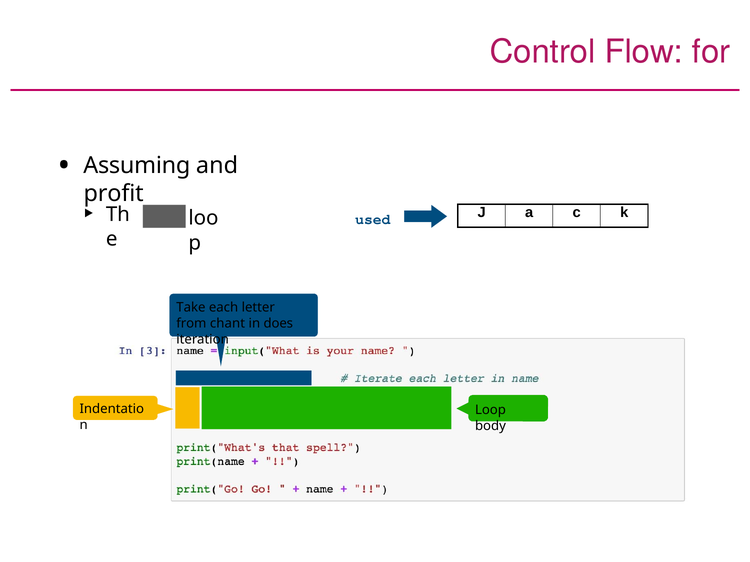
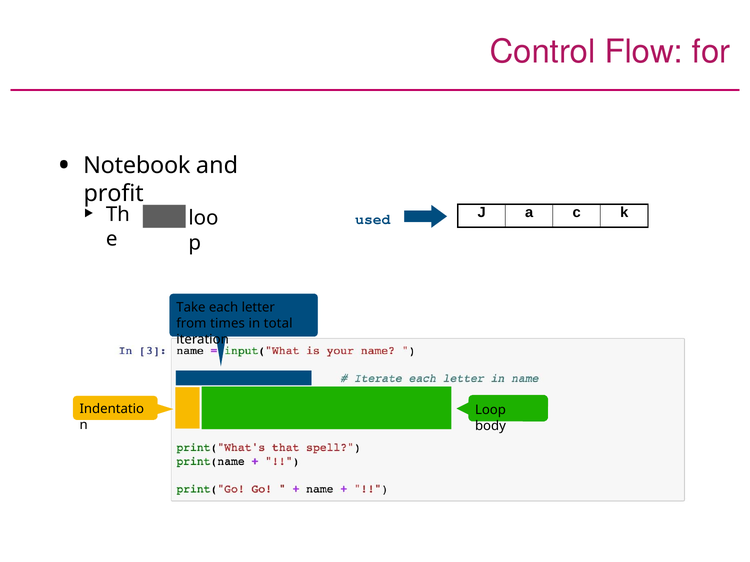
Assuming: Assuming -> Notebook
chant: chant -> times
does: does -> total
